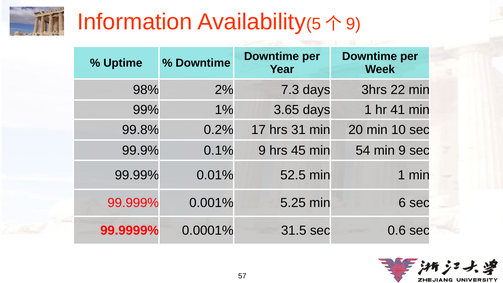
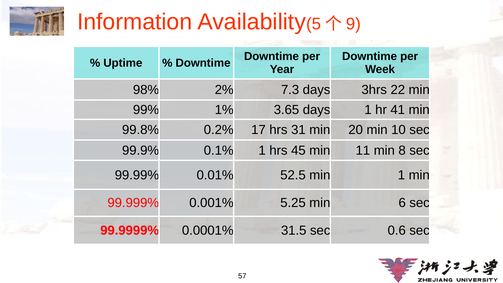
0.1% 9: 9 -> 1
54: 54 -> 11
min 9: 9 -> 8
